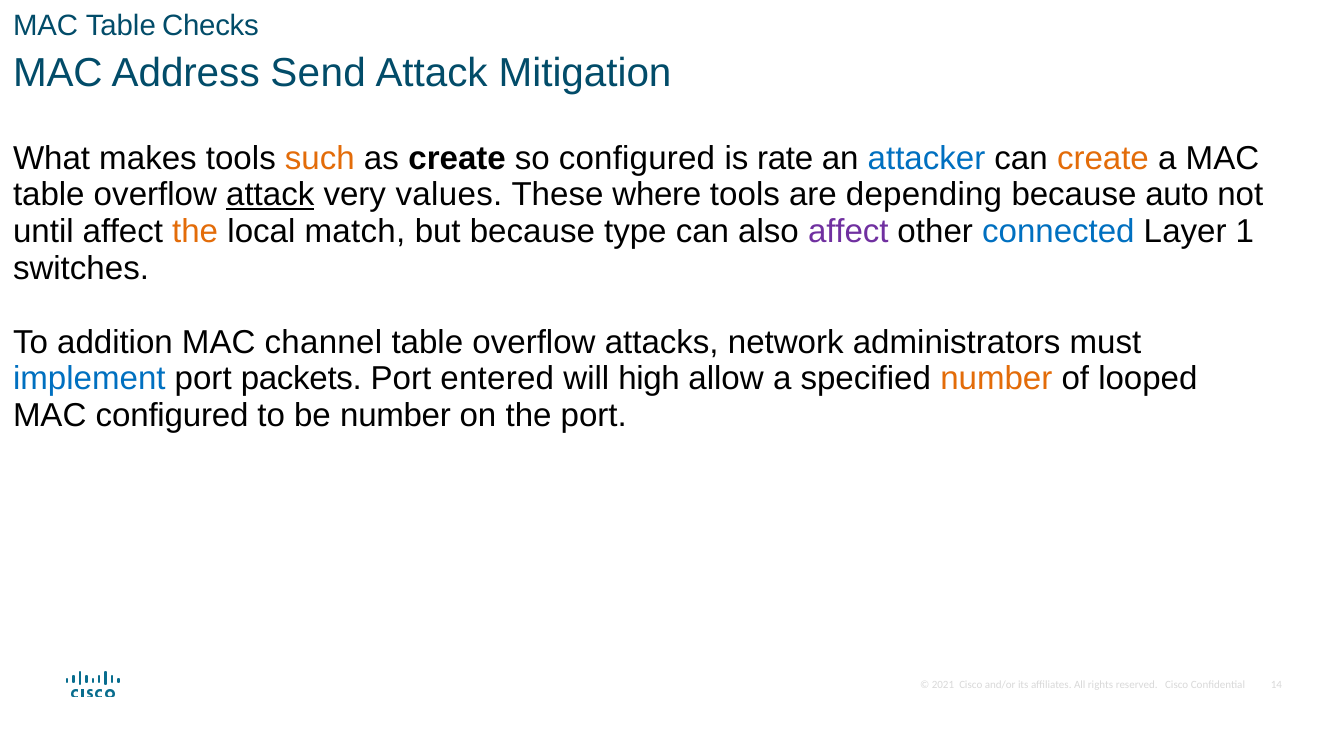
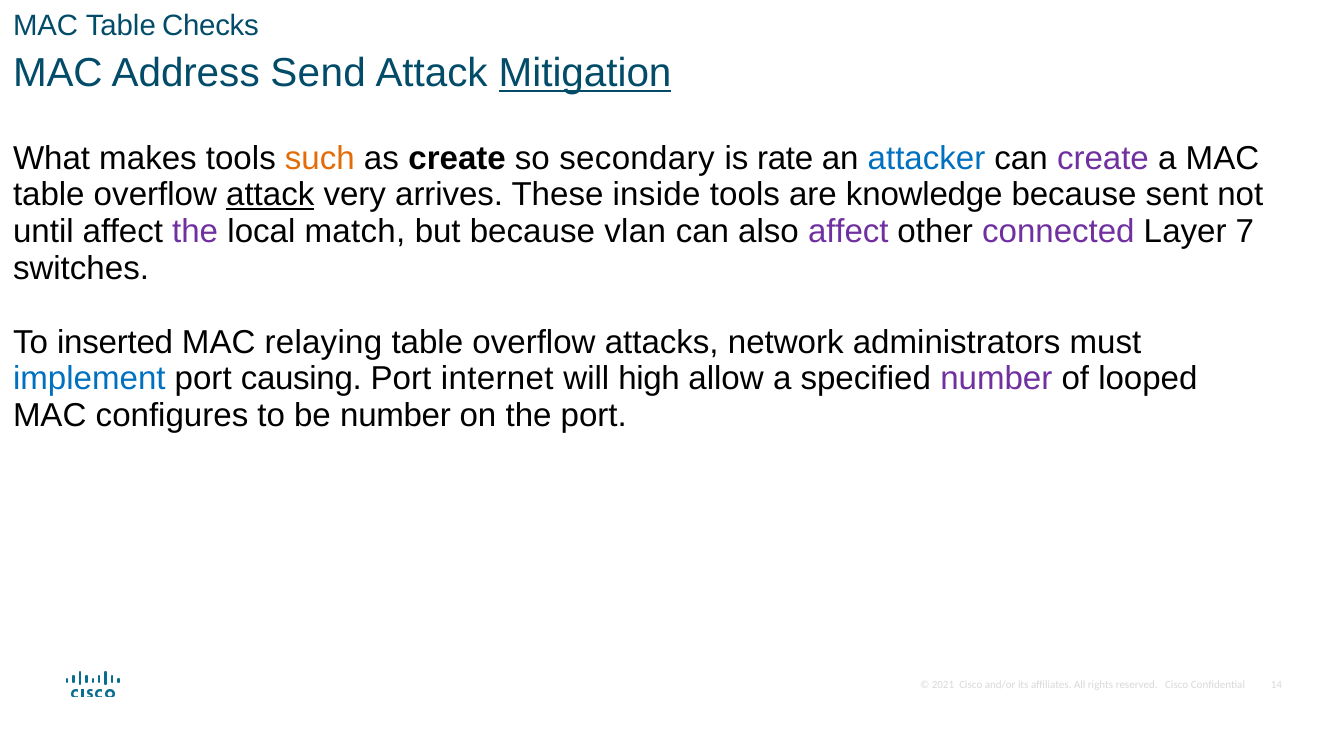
Mitigation underline: none -> present
so configured: configured -> secondary
create at (1103, 158) colour: orange -> purple
values: values -> arrives
where: where -> inside
depending: depending -> knowledge
auto: auto -> sent
the at (195, 232) colour: orange -> purple
type: type -> vlan
connected colour: blue -> purple
1: 1 -> 7
addition: addition -> inserted
channel: channel -> relaying
packets: packets -> causing
entered: entered -> internet
number at (996, 379) colour: orange -> purple
MAC configured: configured -> configures
